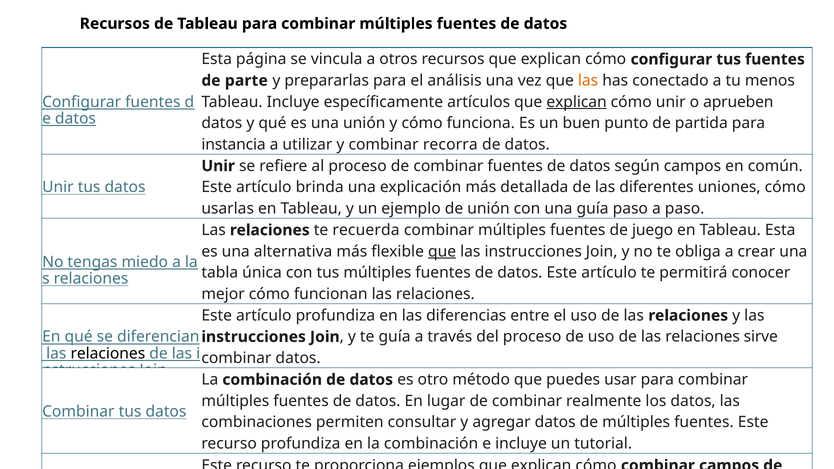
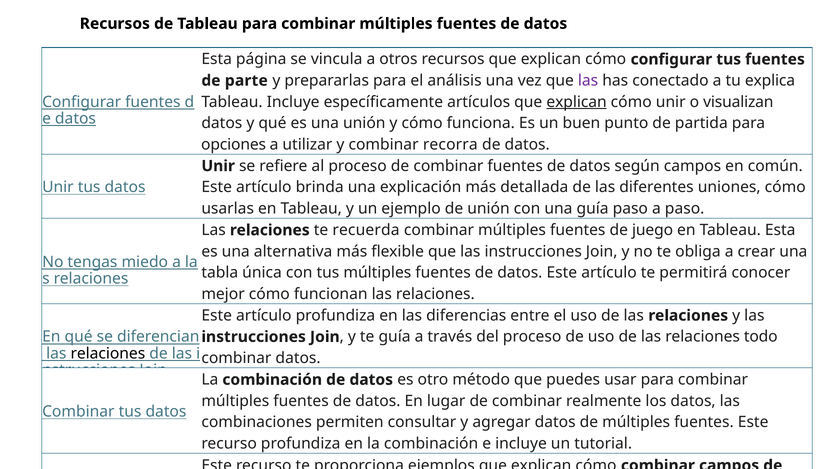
las at (588, 81) colour: orange -> purple
menos: menos -> explica
aprueben: aprueben -> visualizan
instancia: instancia -> opciones
que at (442, 251) underline: present -> none
sirve: sirve -> todo
